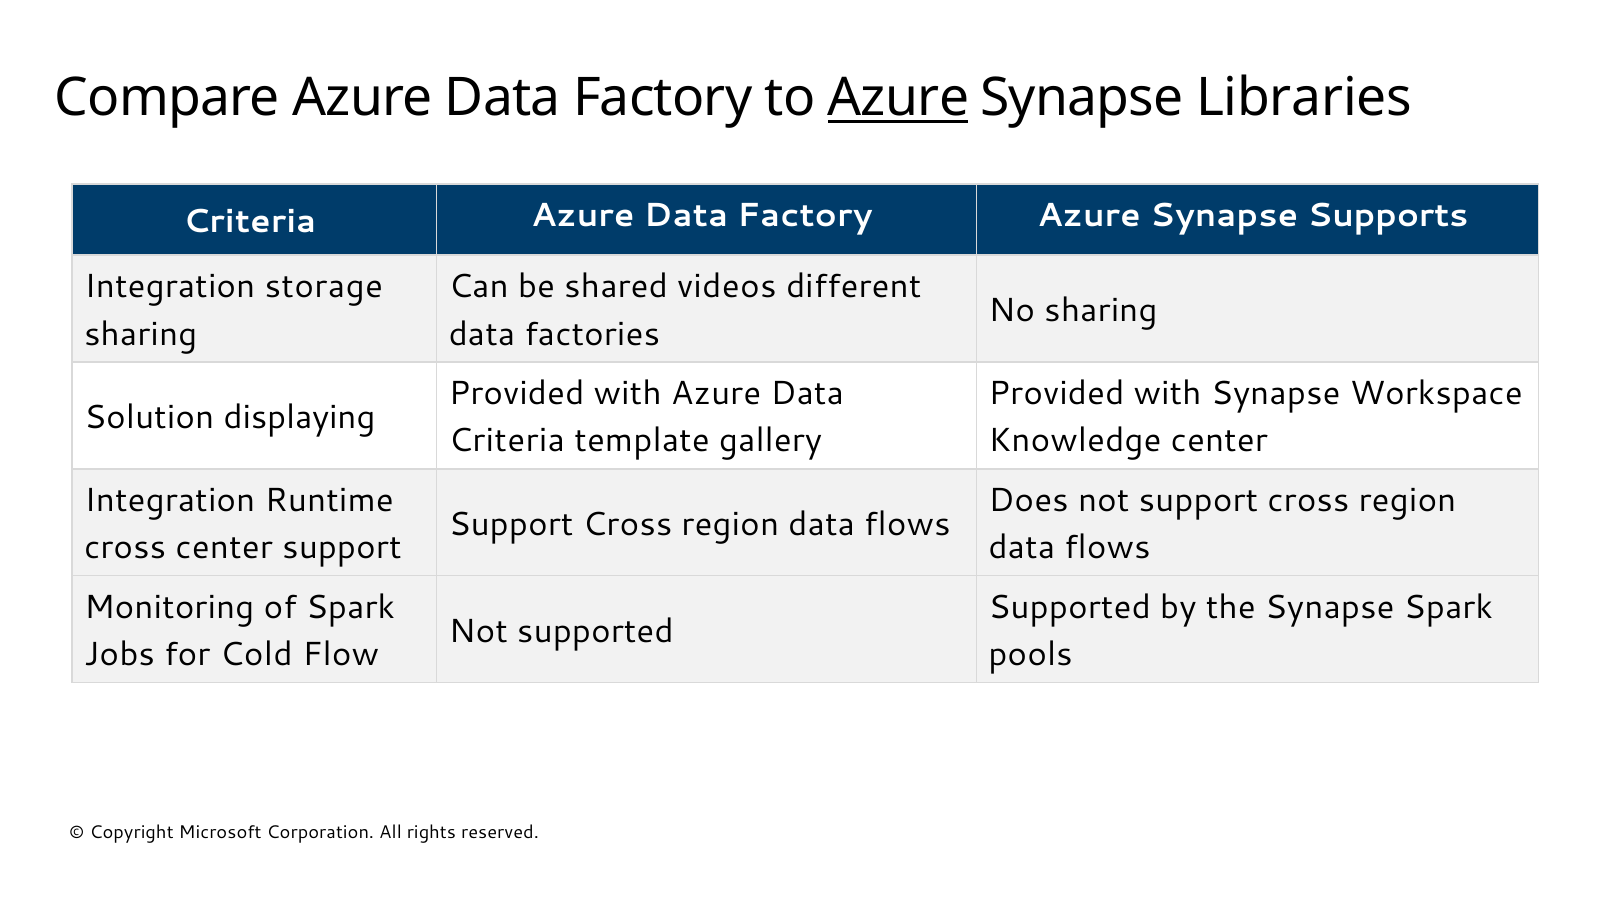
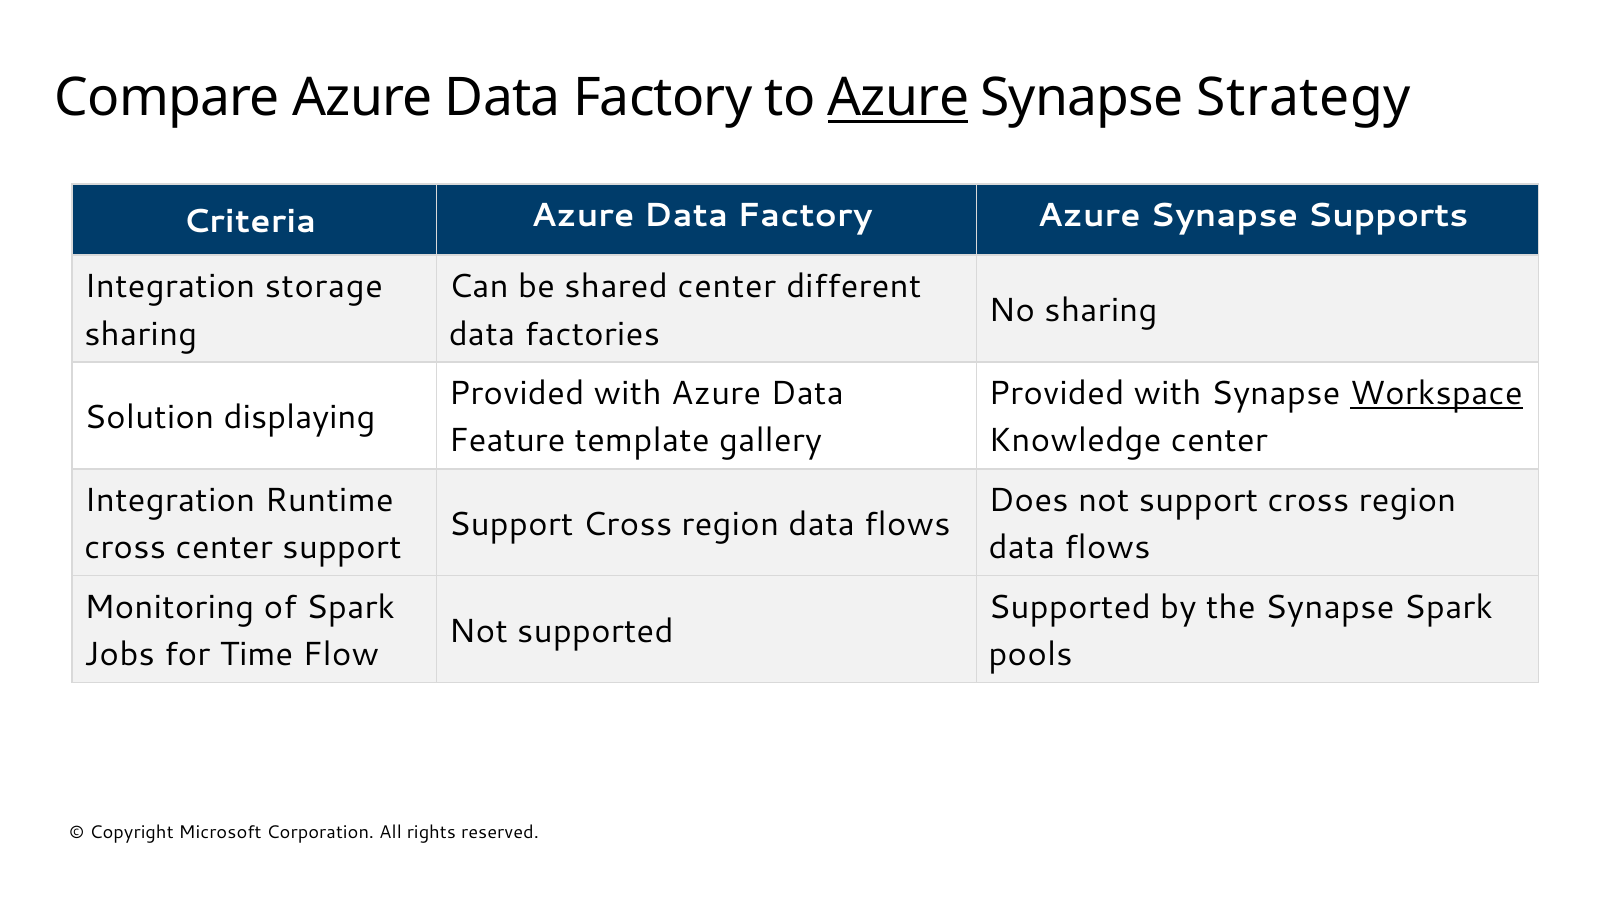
Libraries: Libraries -> Strategy
shared videos: videos -> center
Workspace underline: none -> present
Criteria at (507, 441): Criteria -> Feature
Cold: Cold -> Time
